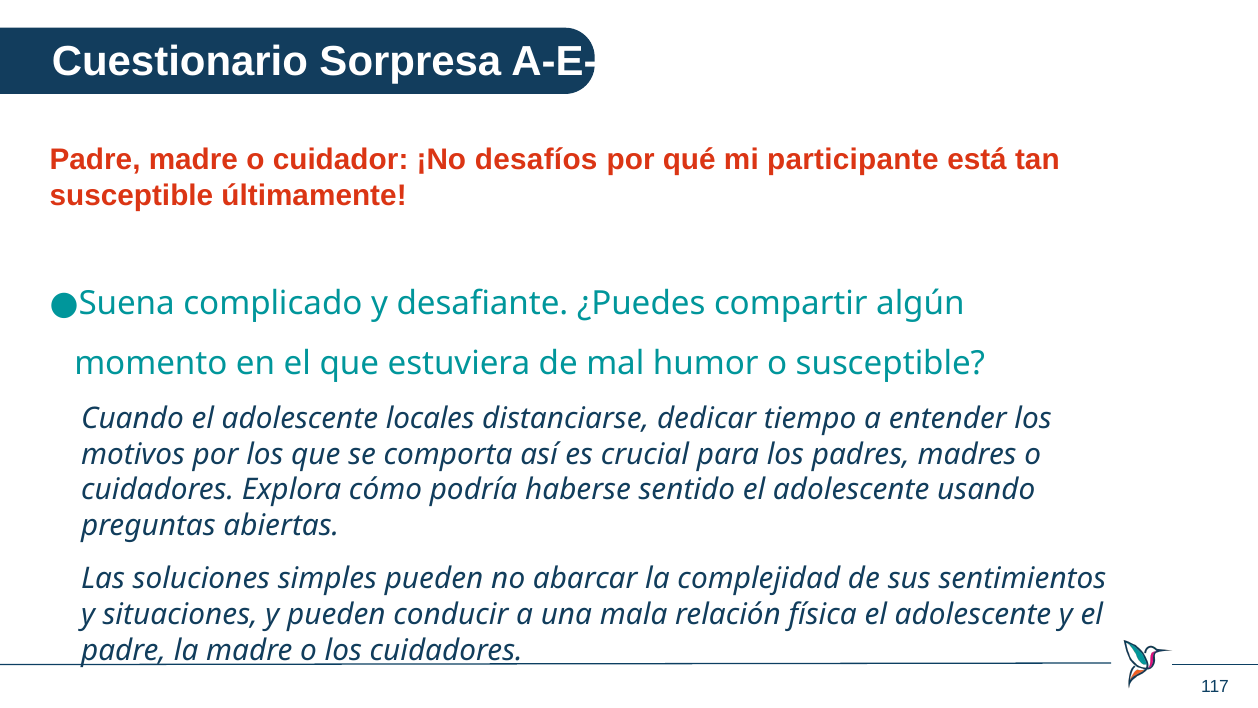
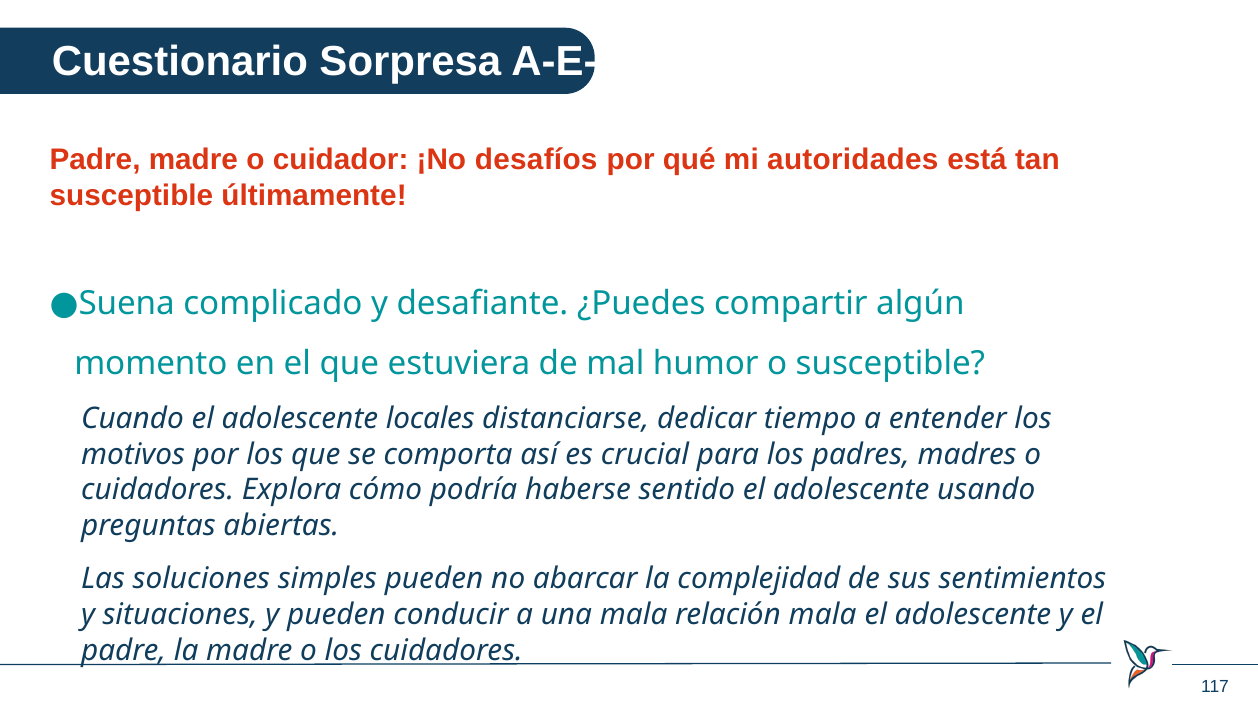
participante: participante -> autoridades
relación física: física -> mala
